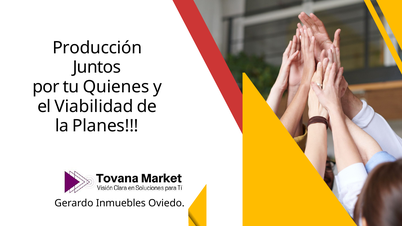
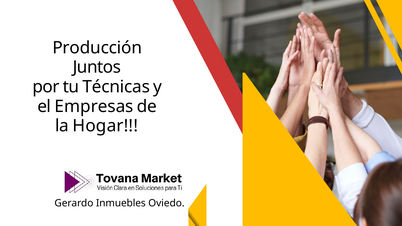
Quienes: Quienes -> Técnicas
Viabilidad: Viabilidad -> Empresas
Planes: Planes -> Hogar
